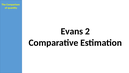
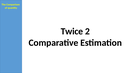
Evans: Evans -> Twice
